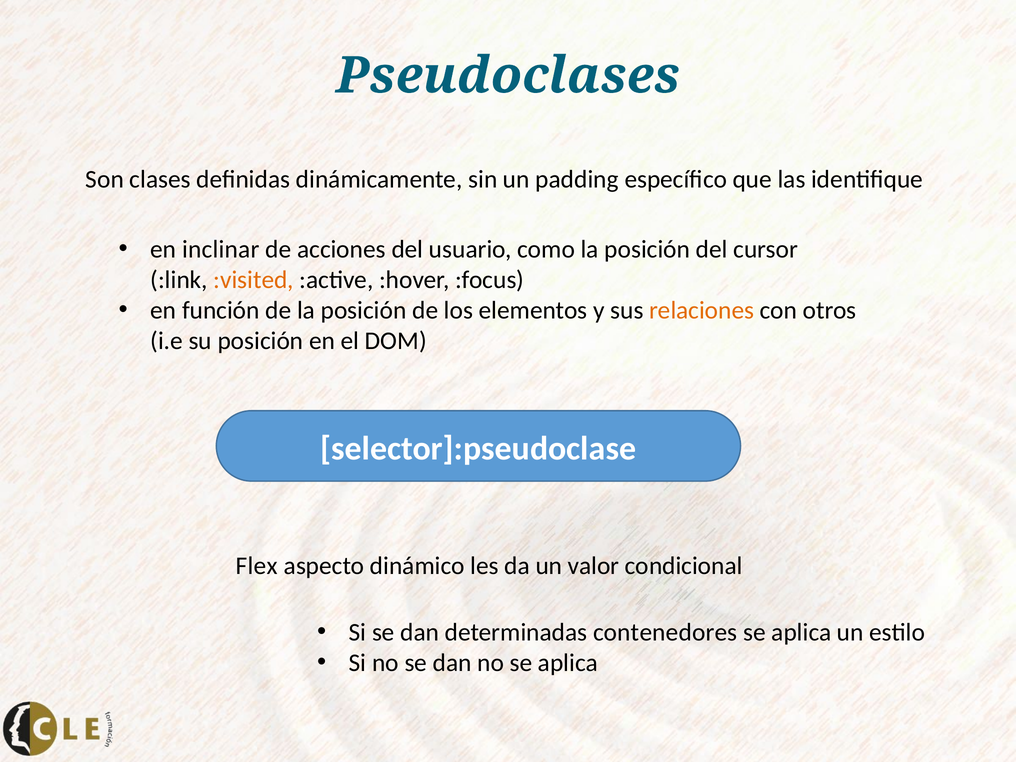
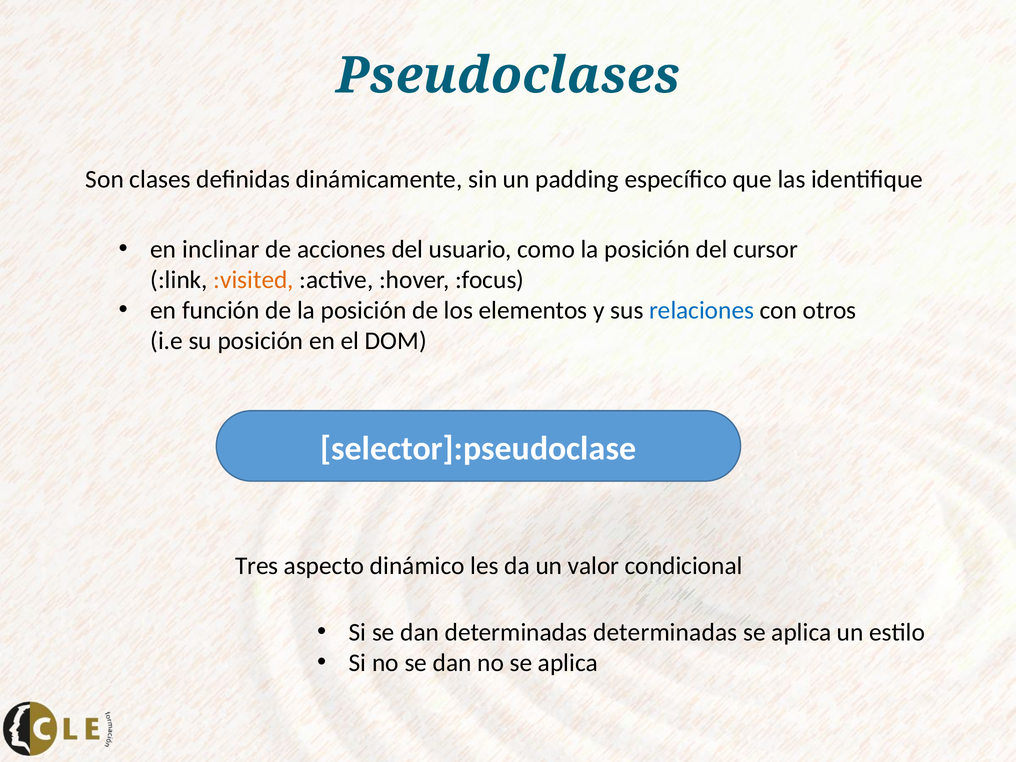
relaciones colour: orange -> blue
Flex: Flex -> Tres
determinadas contenedores: contenedores -> determinadas
